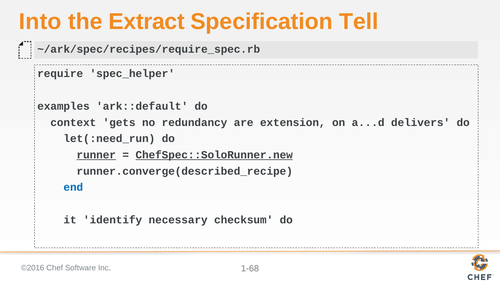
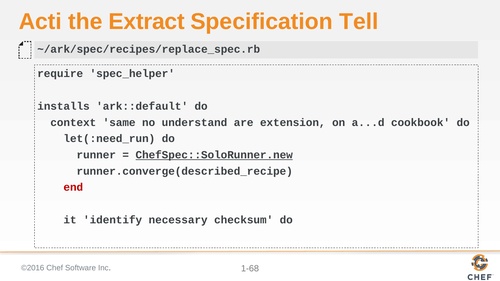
Into: Into -> Acti
~/ark/spec/recipes/require_spec.rb: ~/ark/spec/recipes/require_spec.rb -> ~/ark/spec/recipes/replace_spec.rb
examples: examples -> installs
gets: gets -> same
redundancy: redundancy -> understand
delivers: delivers -> cookbook
runner underline: present -> none
end colour: blue -> red
